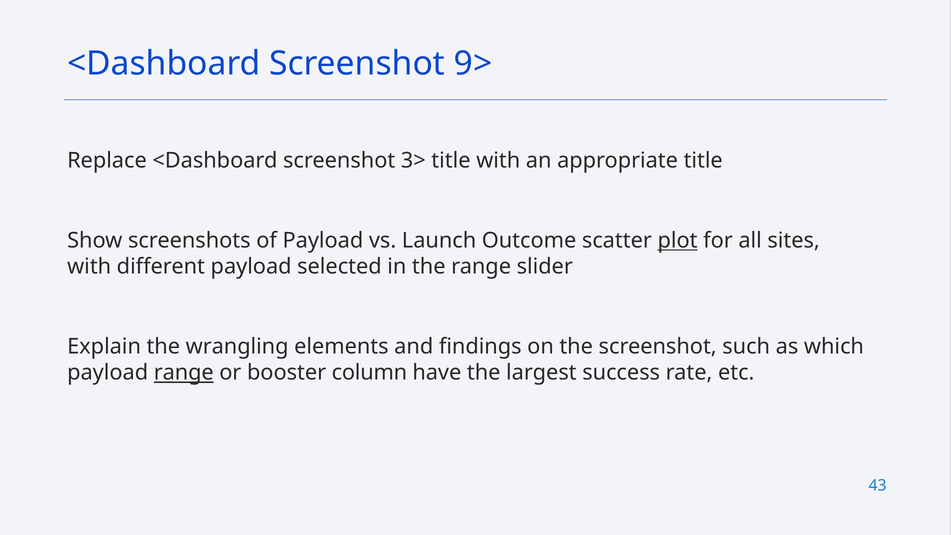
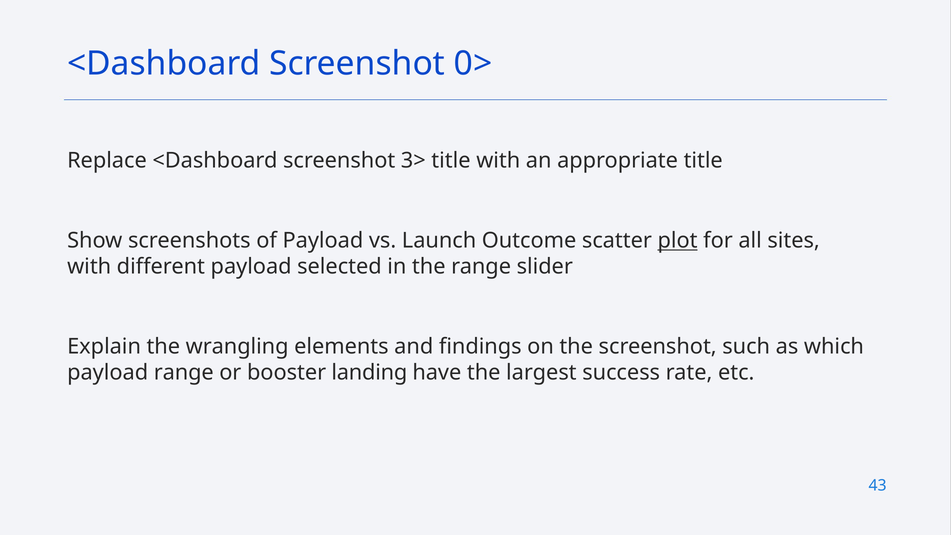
9>: 9> -> 0>
range at (184, 373) underline: present -> none
column: column -> landing
